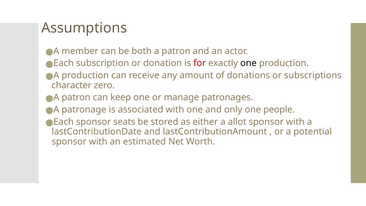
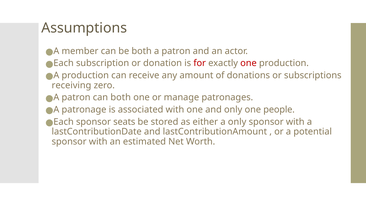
one at (248, 63) colour: black -> red
character: character -> receiving
can keep: keep -> both
a allot: allot -> only
